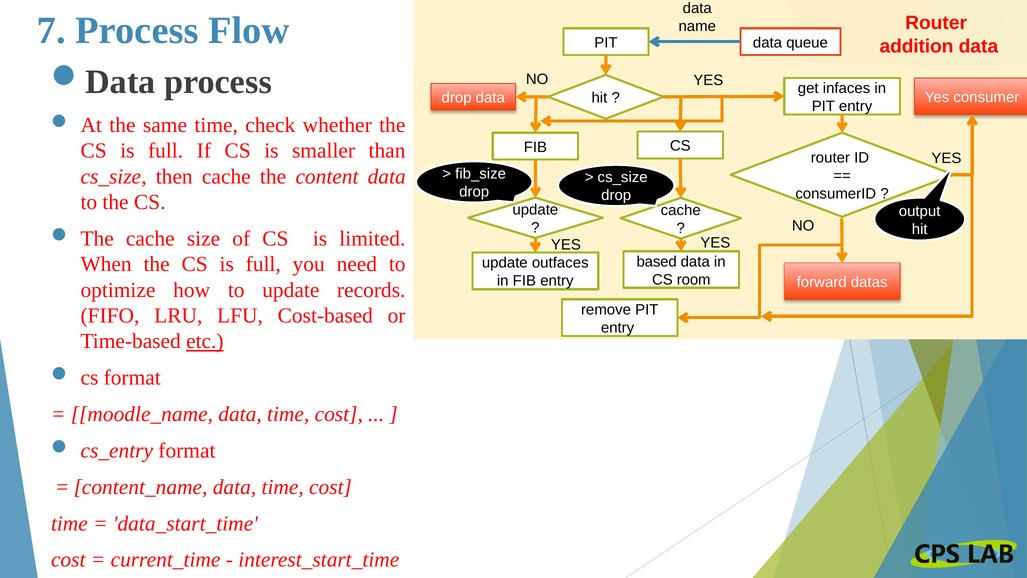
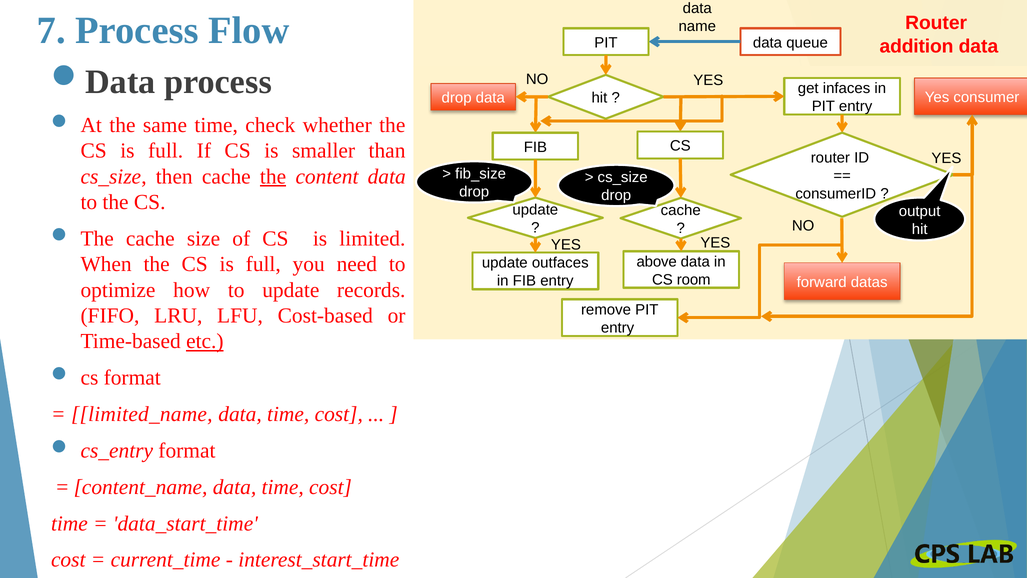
the at (273, 176) underline: none -> present
based: based -> above
moodle_name: moodle_name -> limited_name
